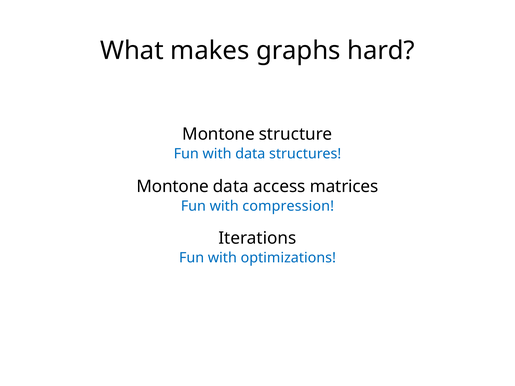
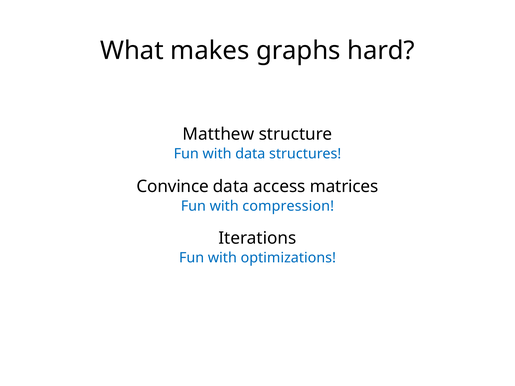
Montone at (219, 134): Montone -> Matthew
Montone at (173, 187): Montone -> Convince
